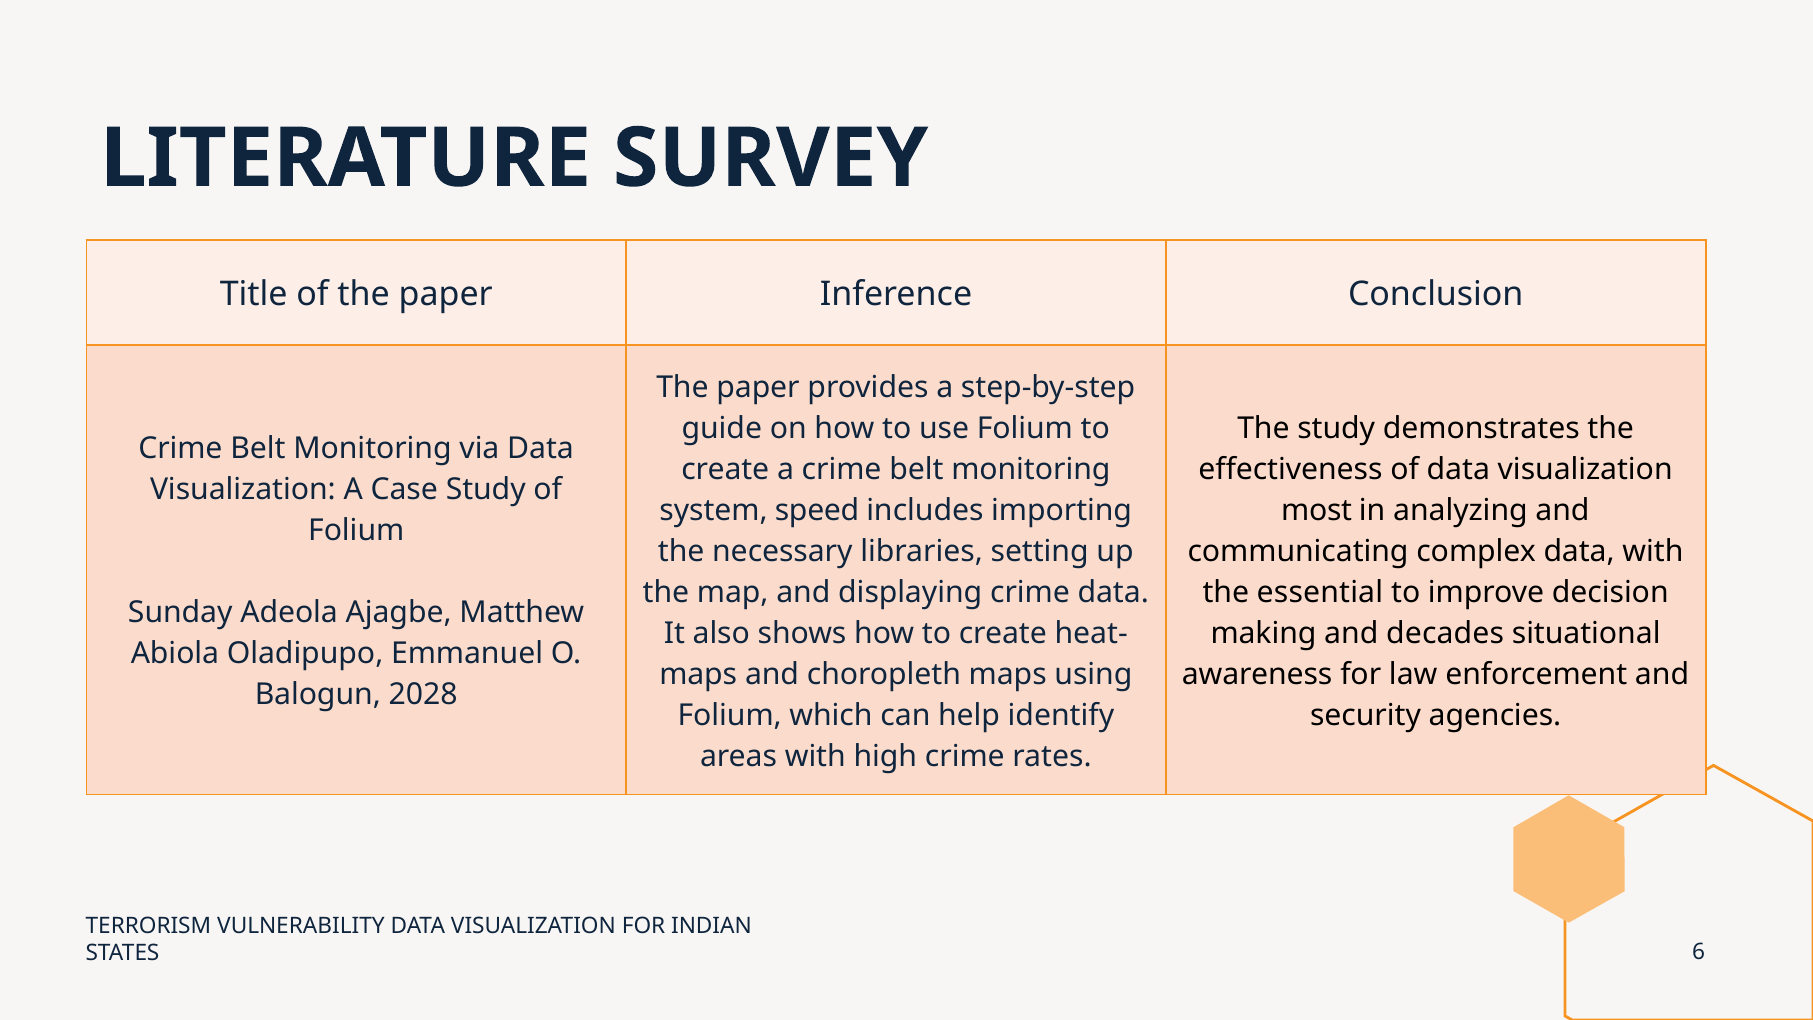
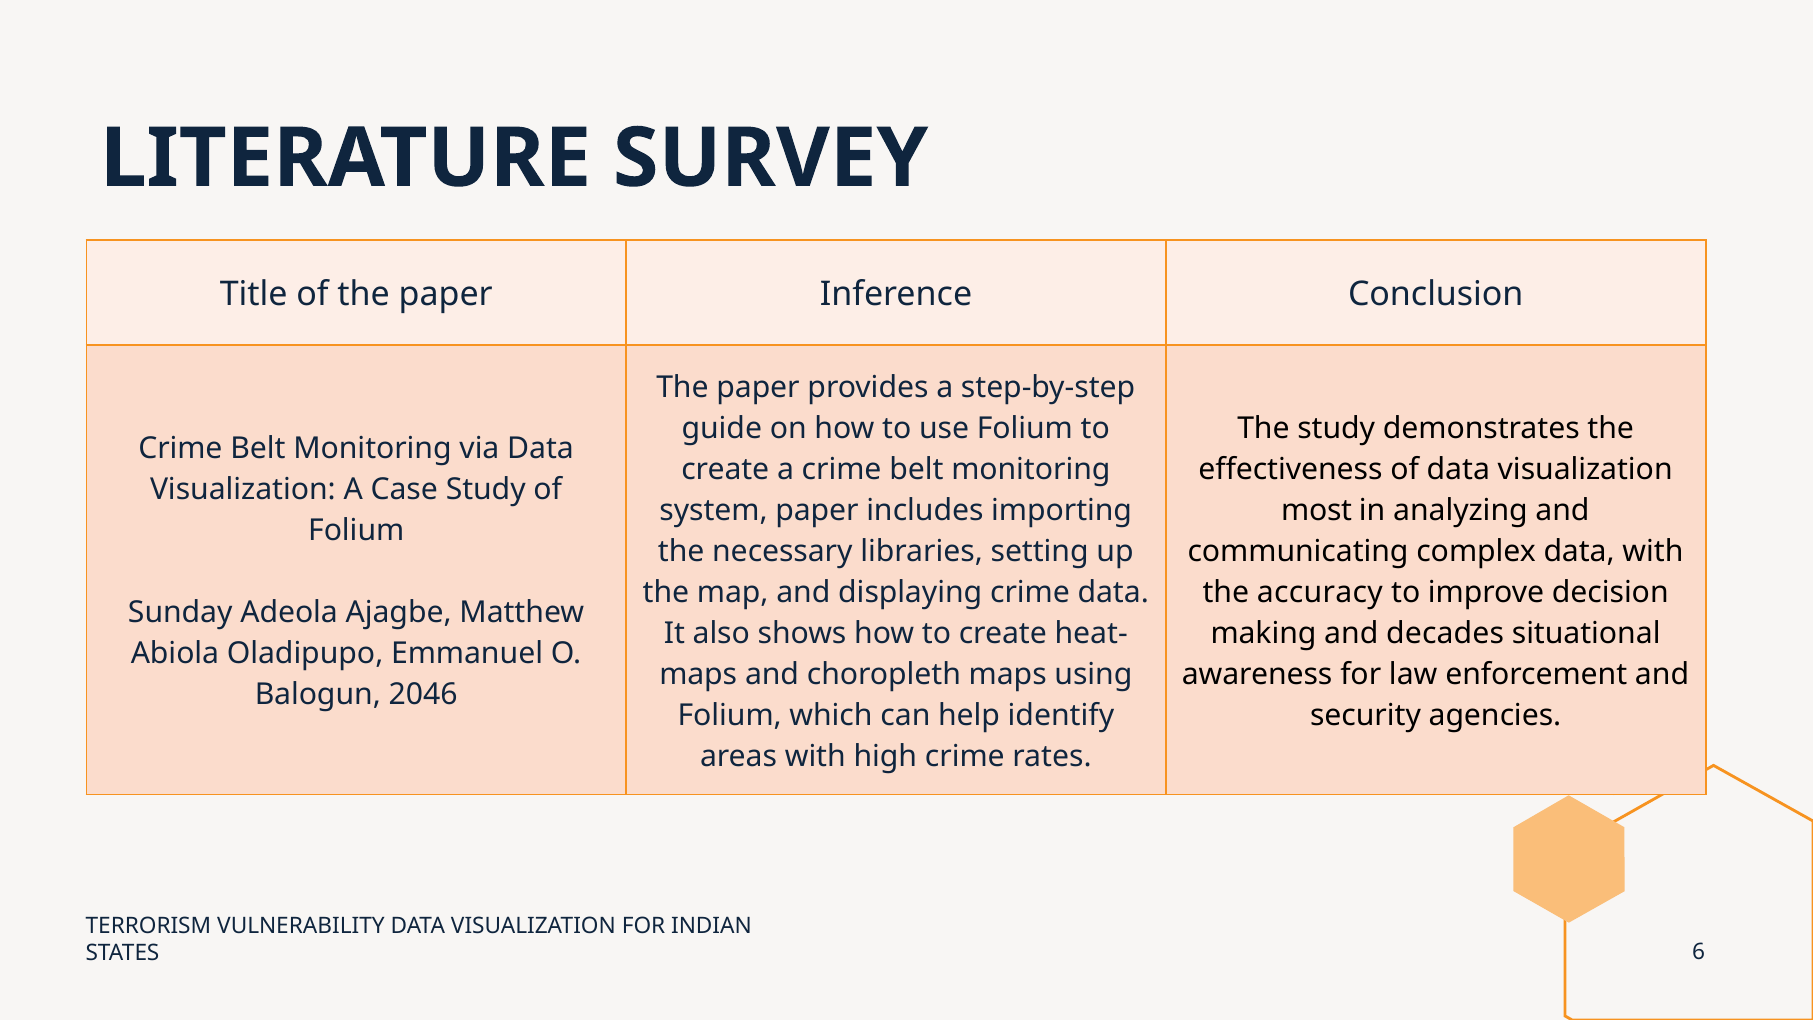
system speed: speed -> paper
essential: essential -> accuracy
2028: 2028 -> 2046
